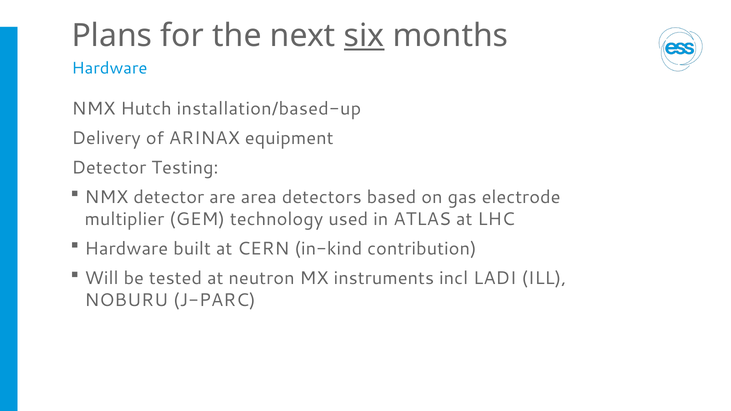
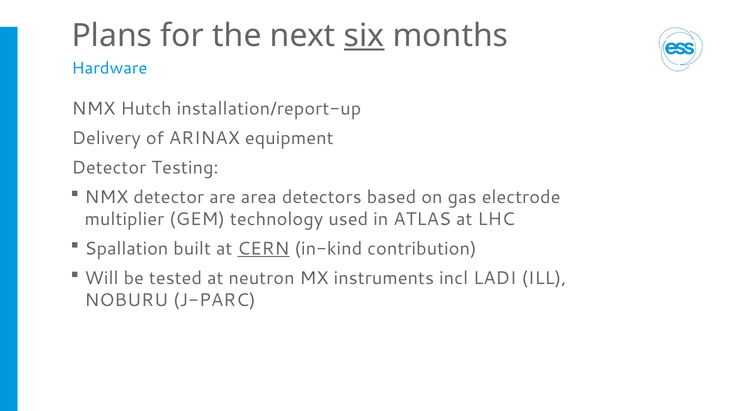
installation/based-up: installation/based-up -> installation/report-up
Hardware at (126, 249): Hardware -> Spallation
CERN underline: none -> present
